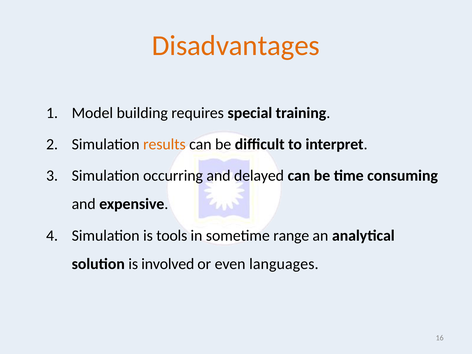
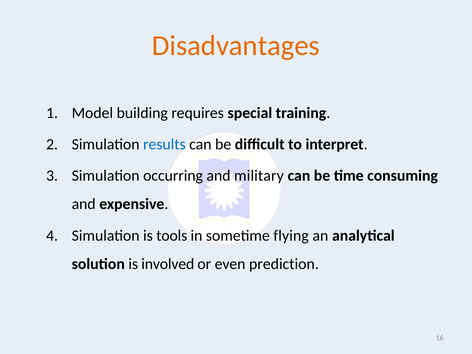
results colour: orange -> blue
delayed: delayed -> military
range: range -> flying
languages: languages -> prediction
